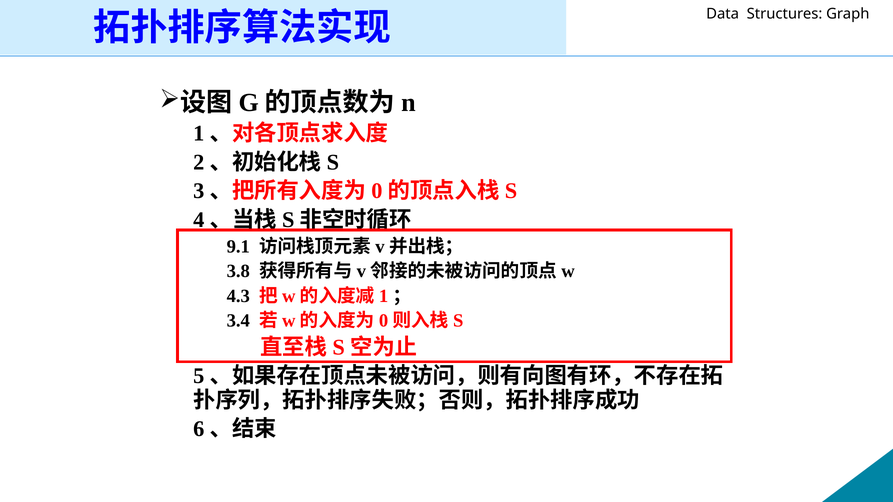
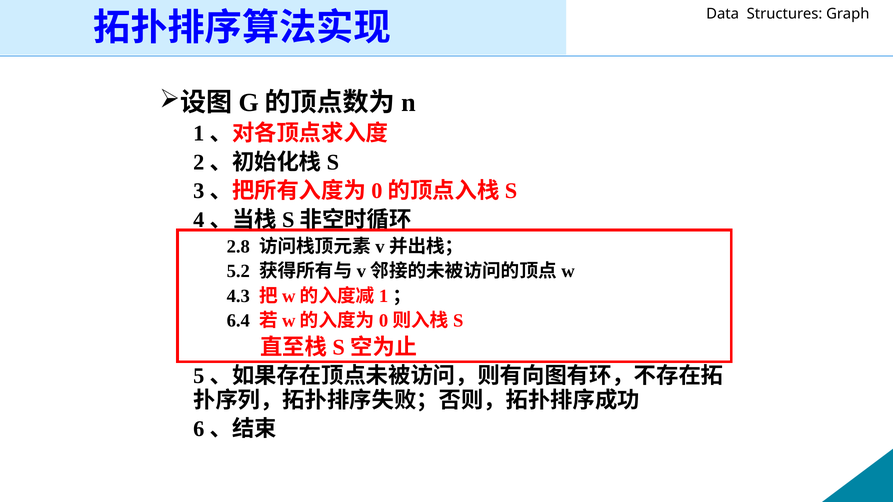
9.1: 9.1 -> 2.8
3.8: 3.8 -> 5.2
3.4: 3.4 -> 6.4
